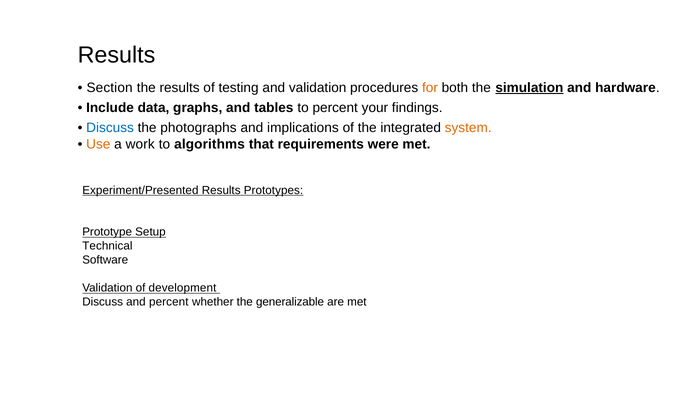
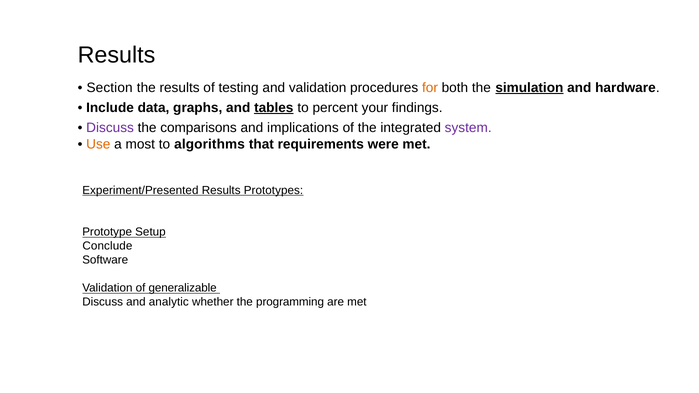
tables underline: none -> present
Discuss at (110, 128) colour: blue -> purple
photographs: photographs -> comparisons
system colour: orange -> purple
work: work -> most
Technical: Technical -> Conclude
development: development -> generalizable
and percent: percent -> analytic
generalizable: generalizable -> programming
